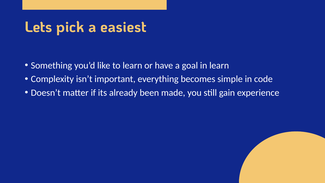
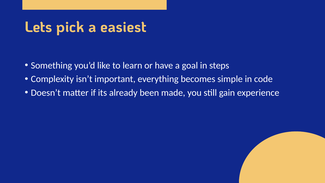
in learn: learn -> steps
